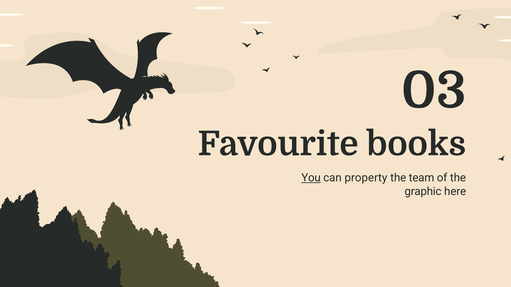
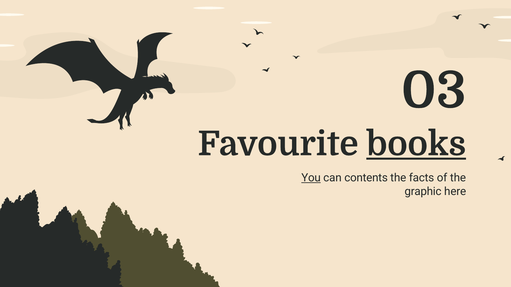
books underline: none -> present
property: property -> contents
team: team -> facts
